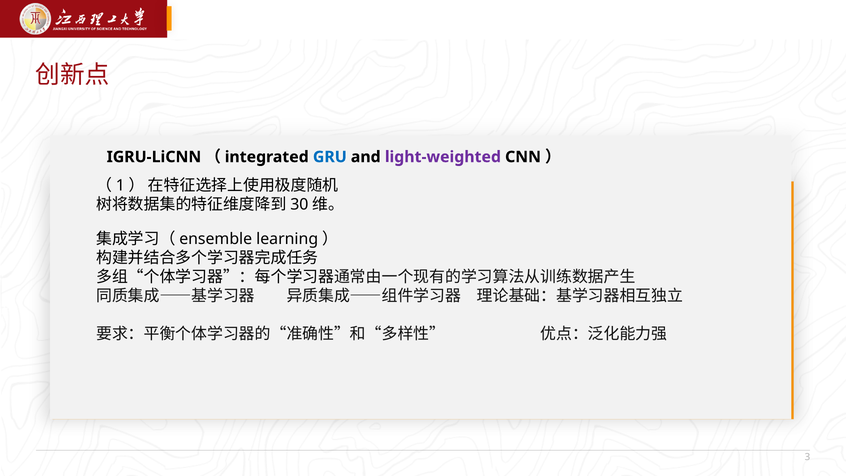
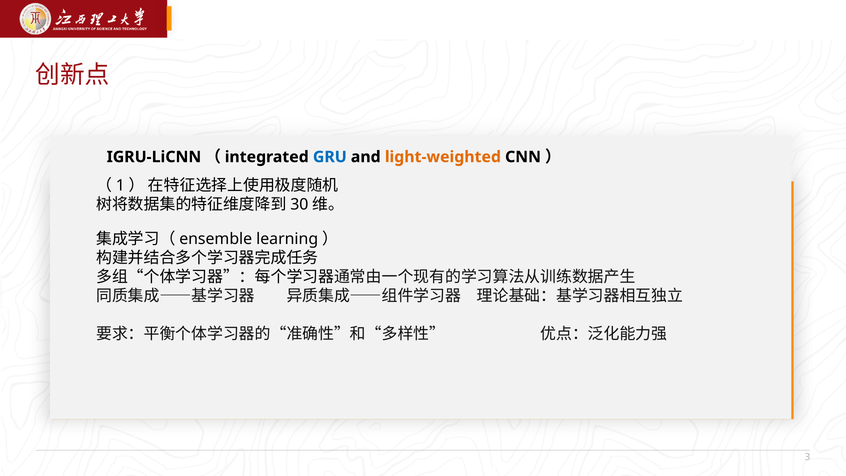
light-weighted colour: purple -> orange
